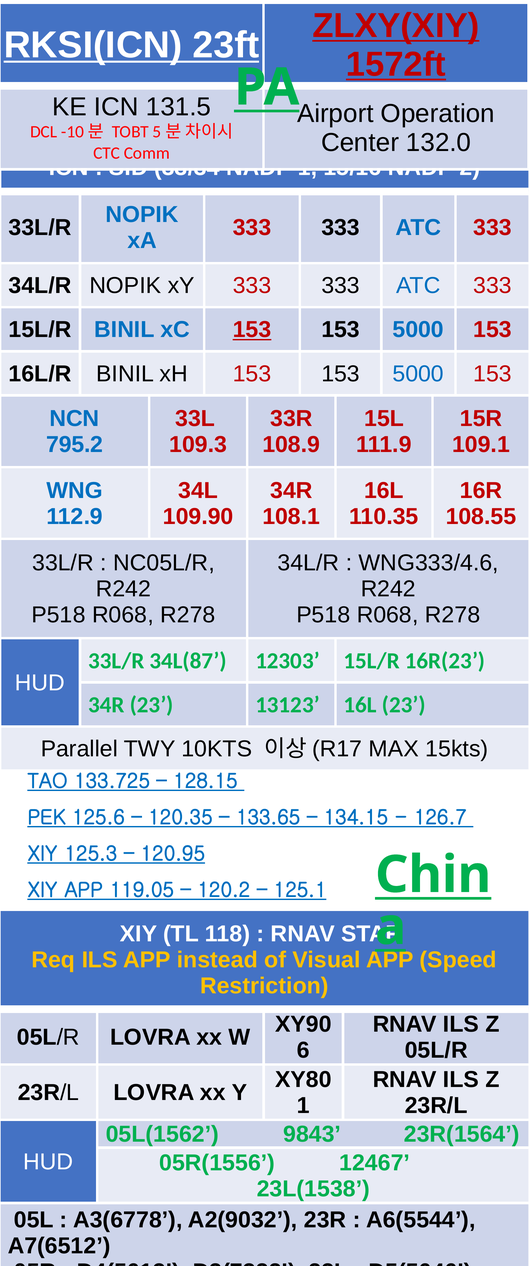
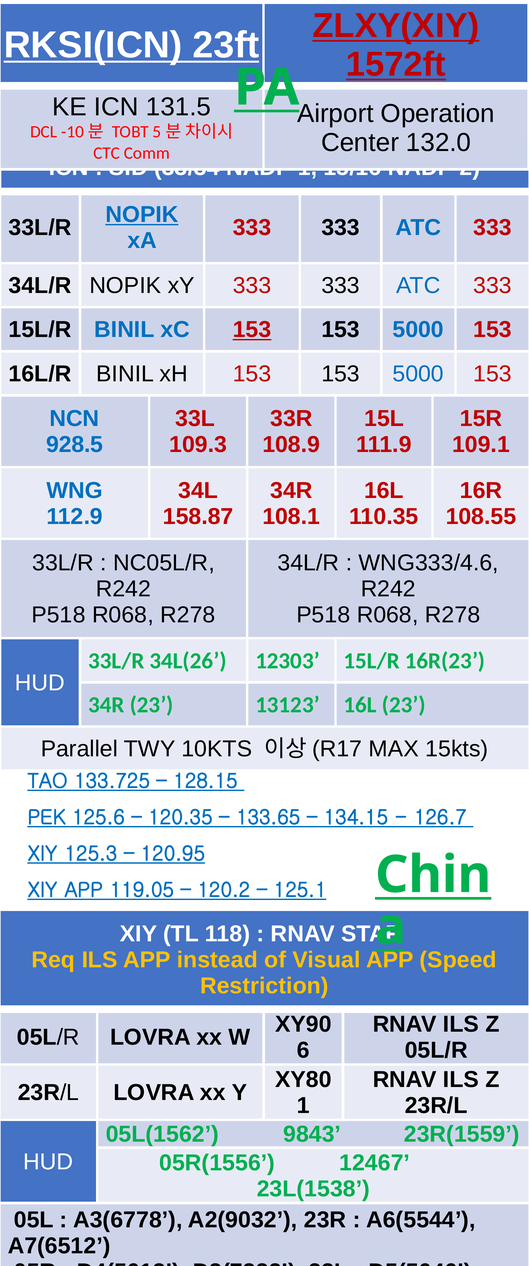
NOPIK at (142, 215) underline: none -> present
795.2: 795.2 -> 928.5
109.90: 109.90 -> 158.87
34L(87: 34L(87 -> 34L(26
23R(1564: 23R(1564 -> 23R(1559
